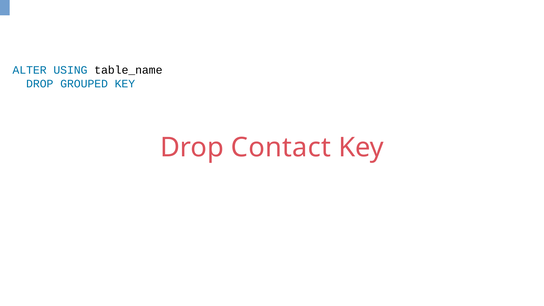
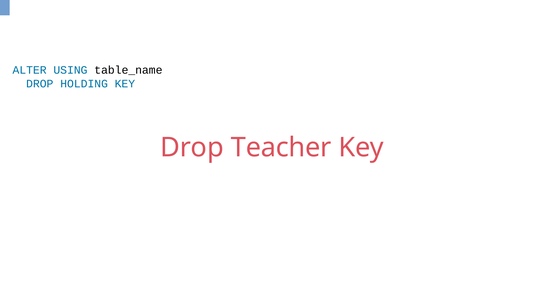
GROUPED: GROUPED -> HOLDING
Contact: Contact -> Teacher
